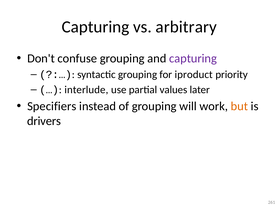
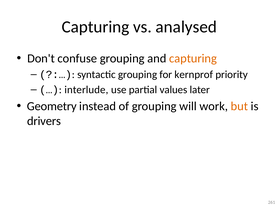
arbitrary: arbitrary -> analysed
capturing at (193, 59) colour: purple -> orange
iproduct: iproduct -> kernprof
Specifiers: Specifiers -> Geometry
